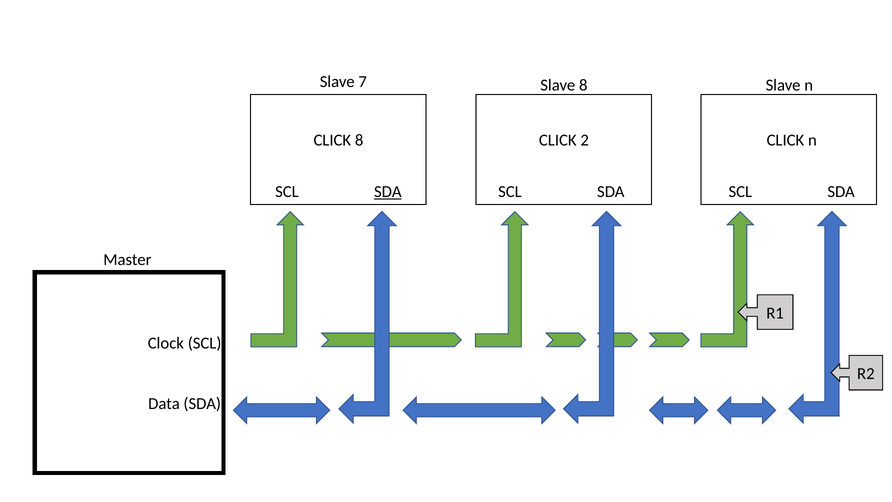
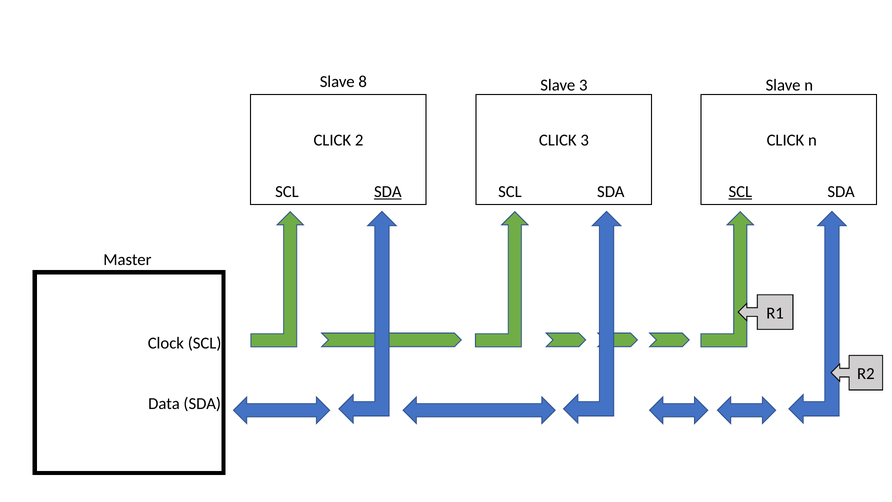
7: 7 -> 8
Slave 8: 8 -> 3
CLICK 8: 8 -> 2
CLICK 2: 2 -> 3
SCL at (740, 192) underline: none -> present
